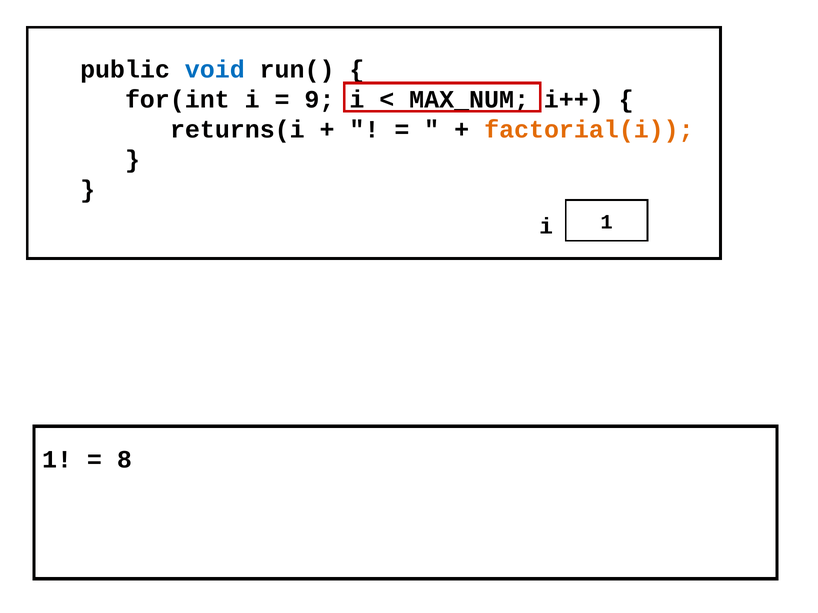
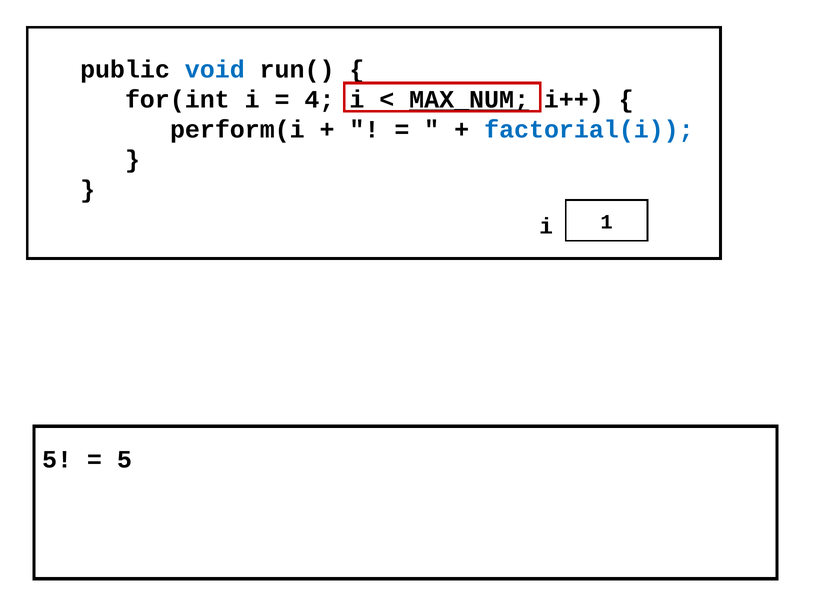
9: 9 -> 4
MAX_NUM underline: none -> present
returns(i: returns(i -> perform(i
factorial(i colour: orange -> blue
1 at (57, 460): 1 -> 5
8 at (124, 460): 8 -> 5
